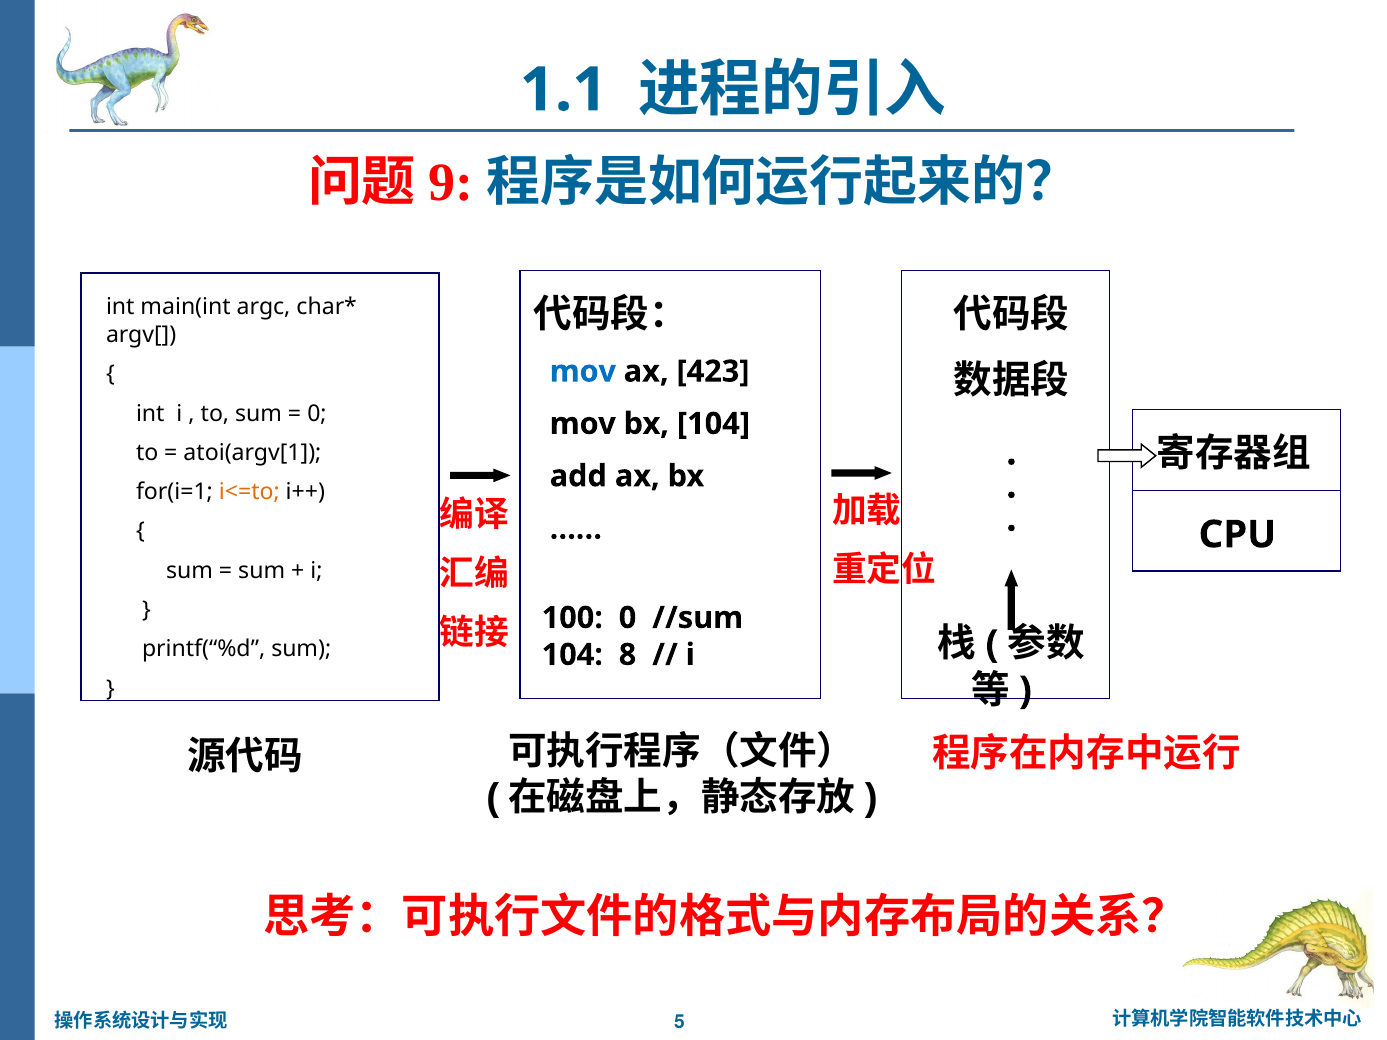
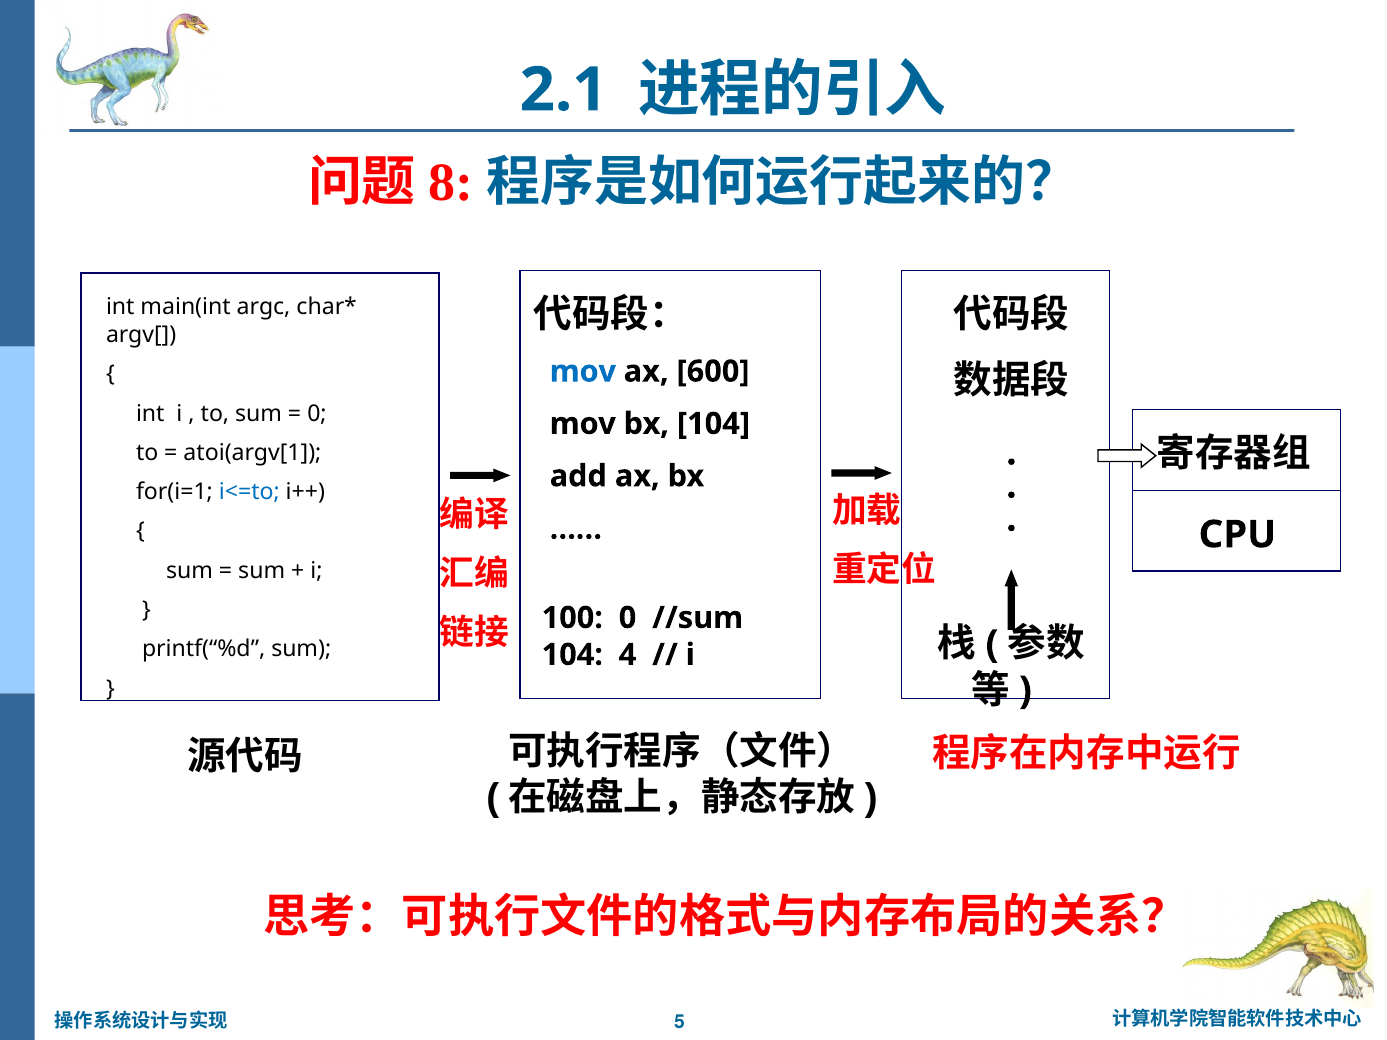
1.1: 1.1 -> 2.1
9: 9 -> 8
423: 423 -> 600
i<=to colour: orange -> blue
8: 8 -> 4
